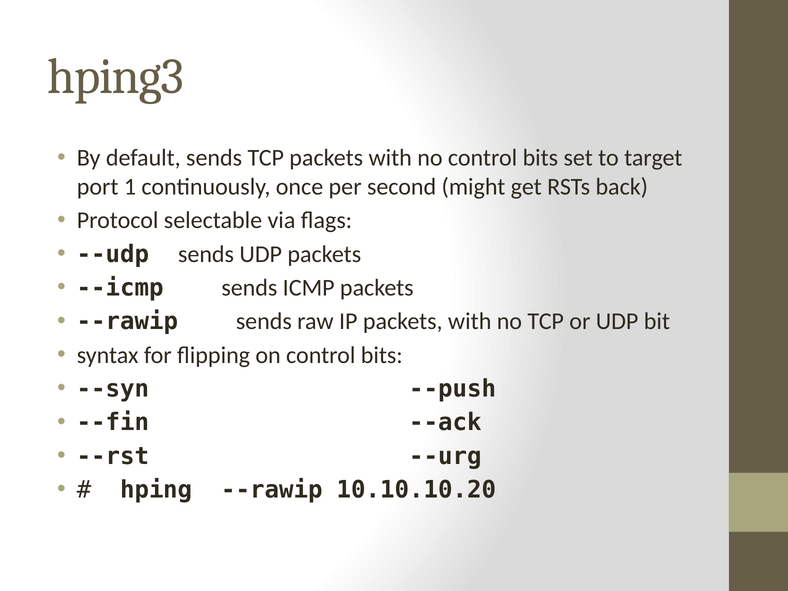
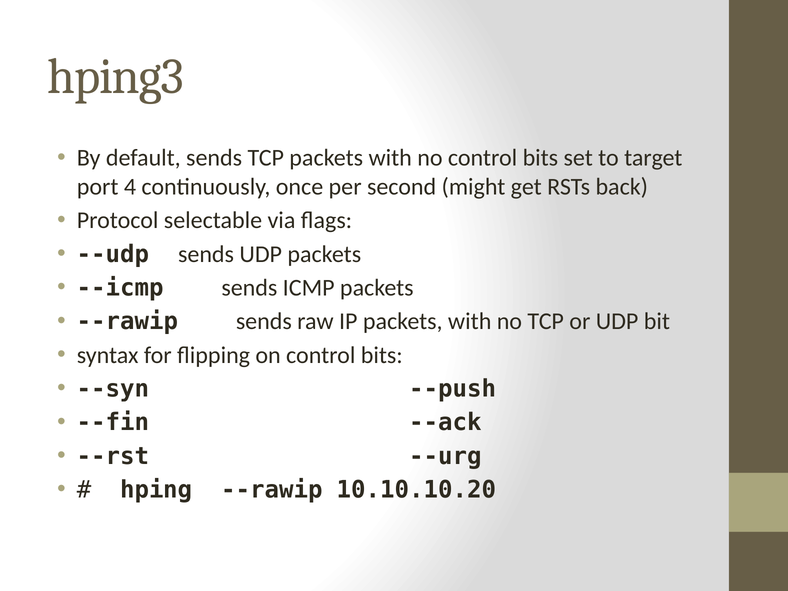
1: 1 -> 4
